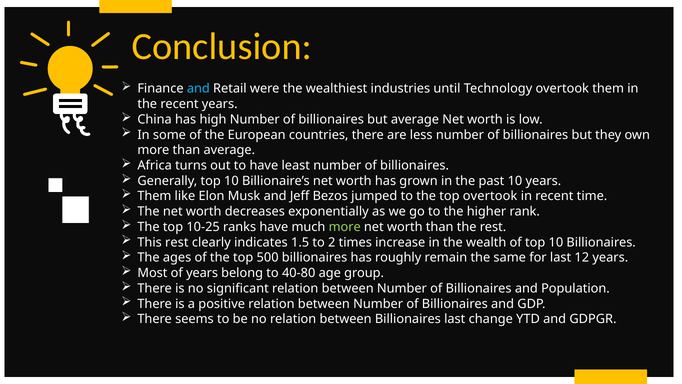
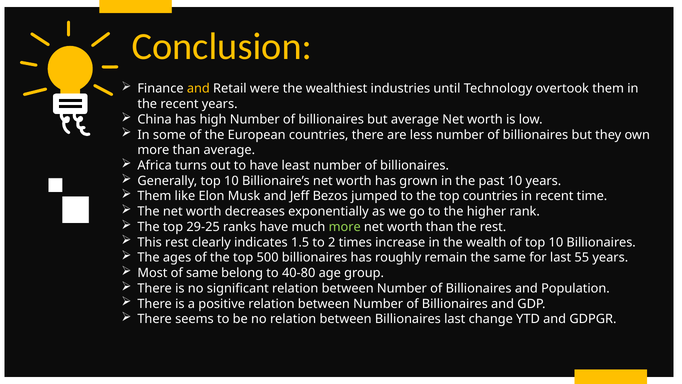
and at (198, 89) colour: light blue -> yellow
top overtook: overtook -> countries
10-25: 10-25 -> 29-25
12: 12 -> 55
of years: years -> same
